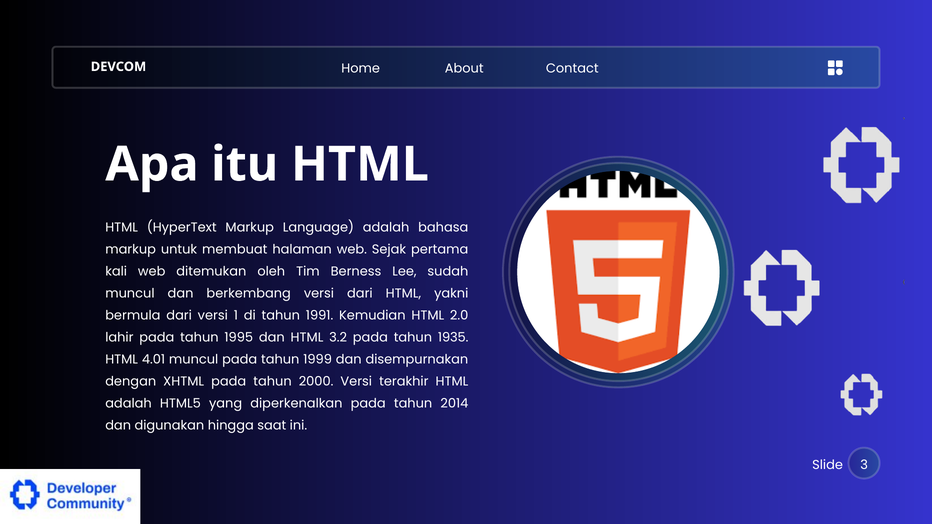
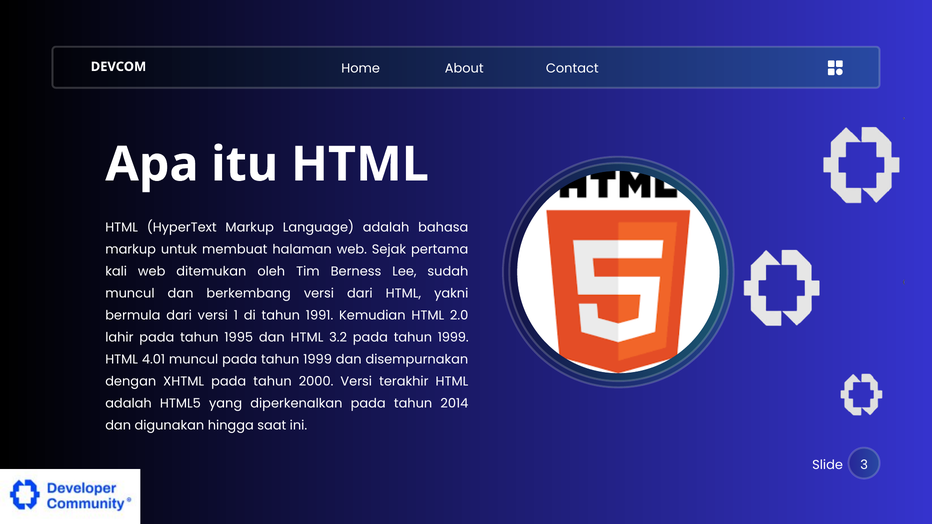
3.2 pada tahun 1935: 1935 -> 1999
